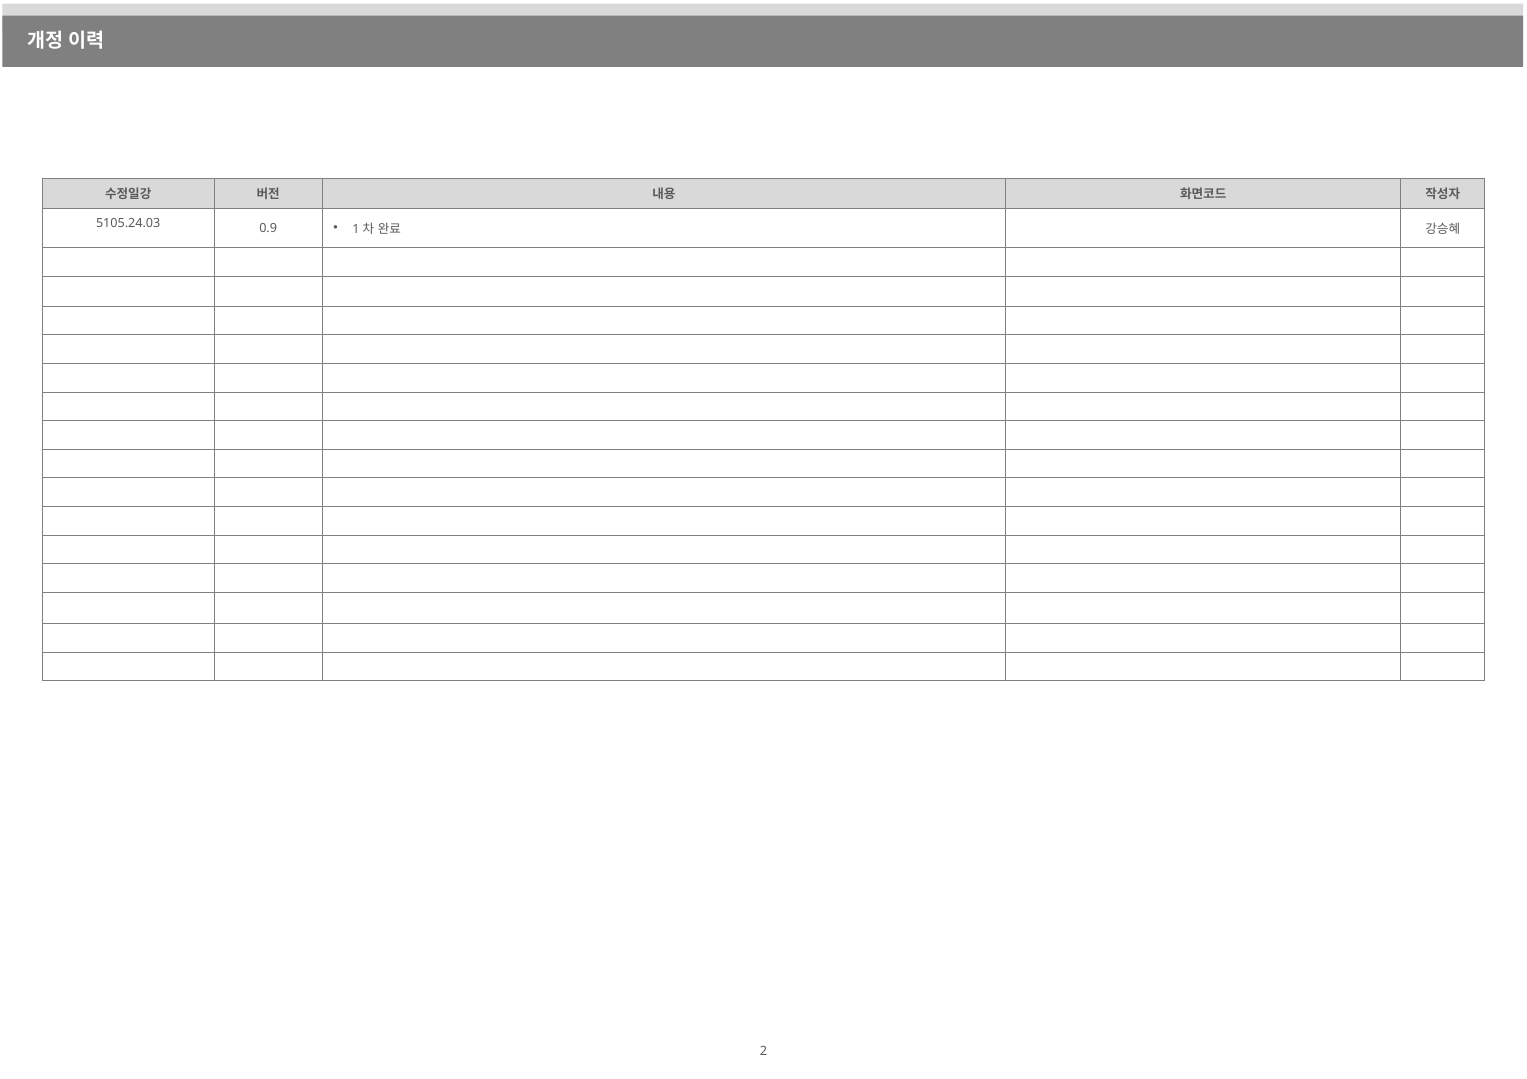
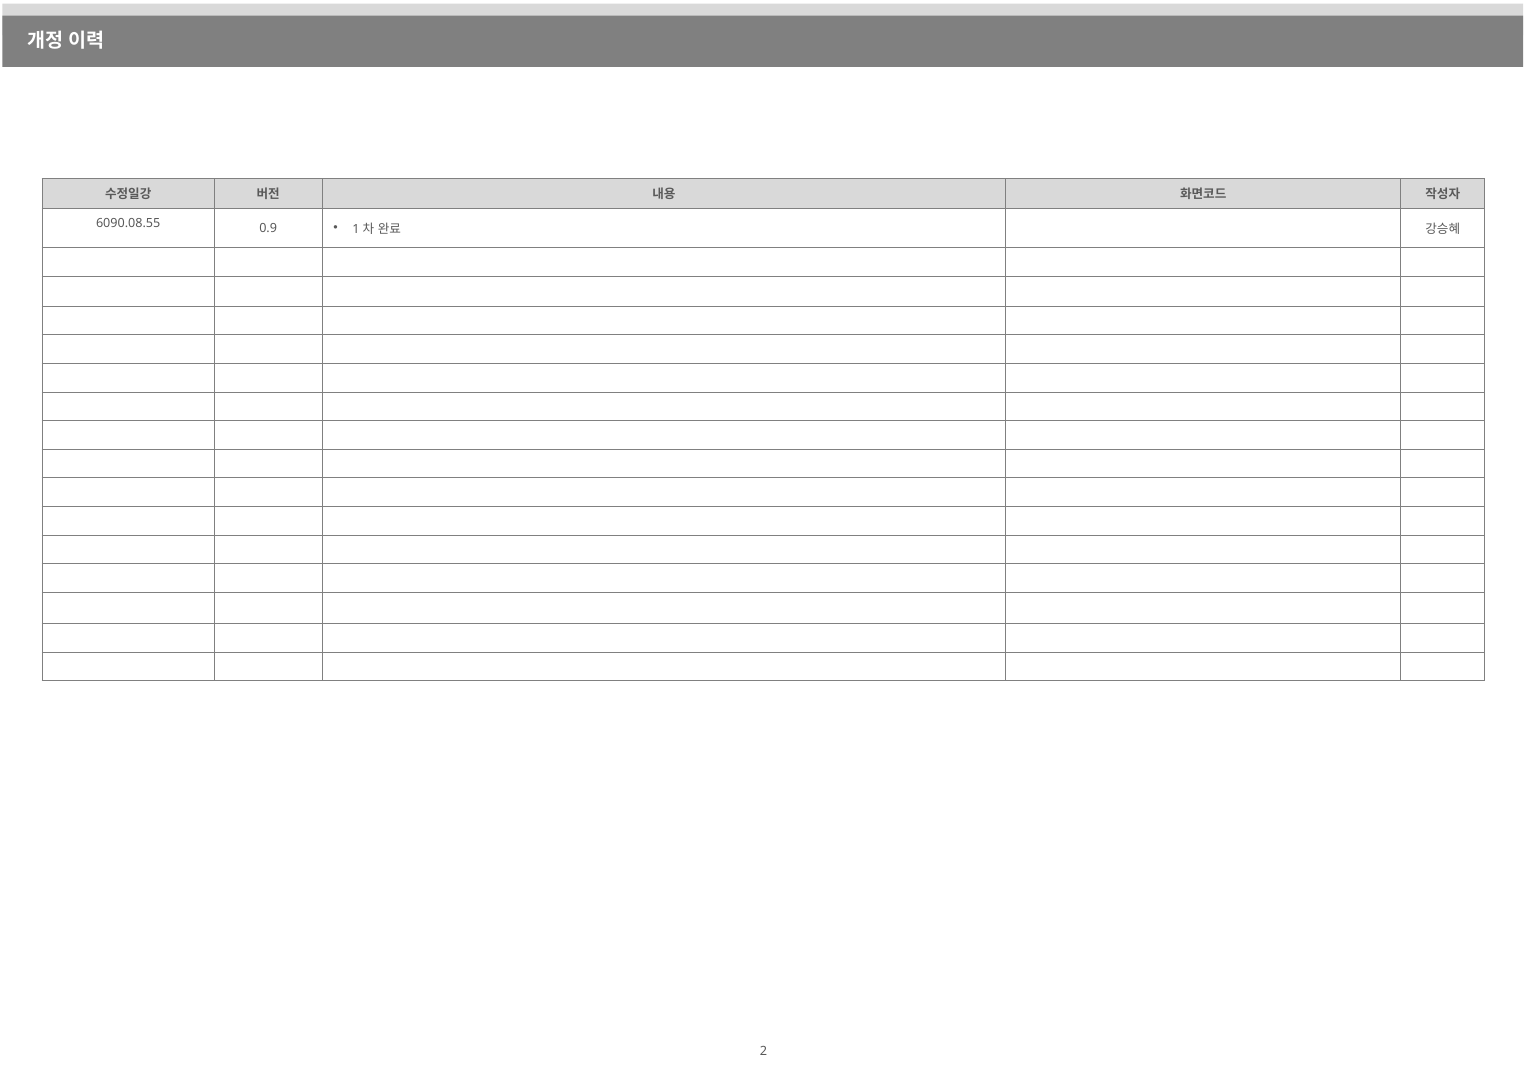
5105.24.03: 5105.24.03 -> 6090.08.55
